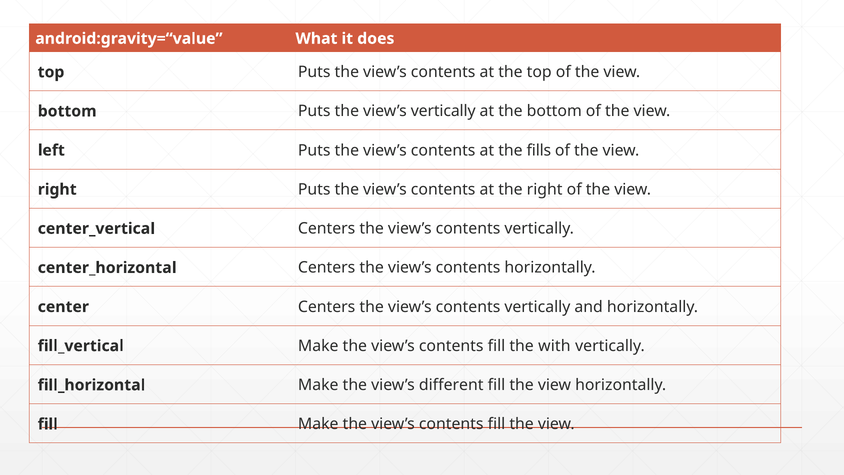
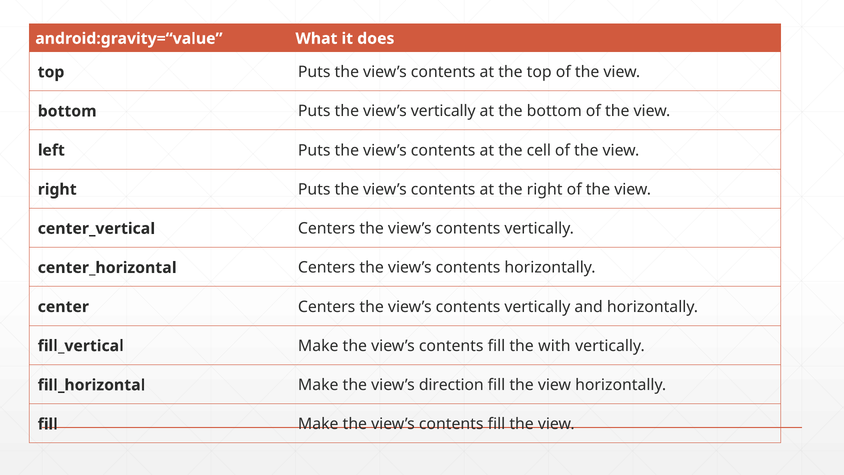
fills: fills -> cell
different: different -> direction
